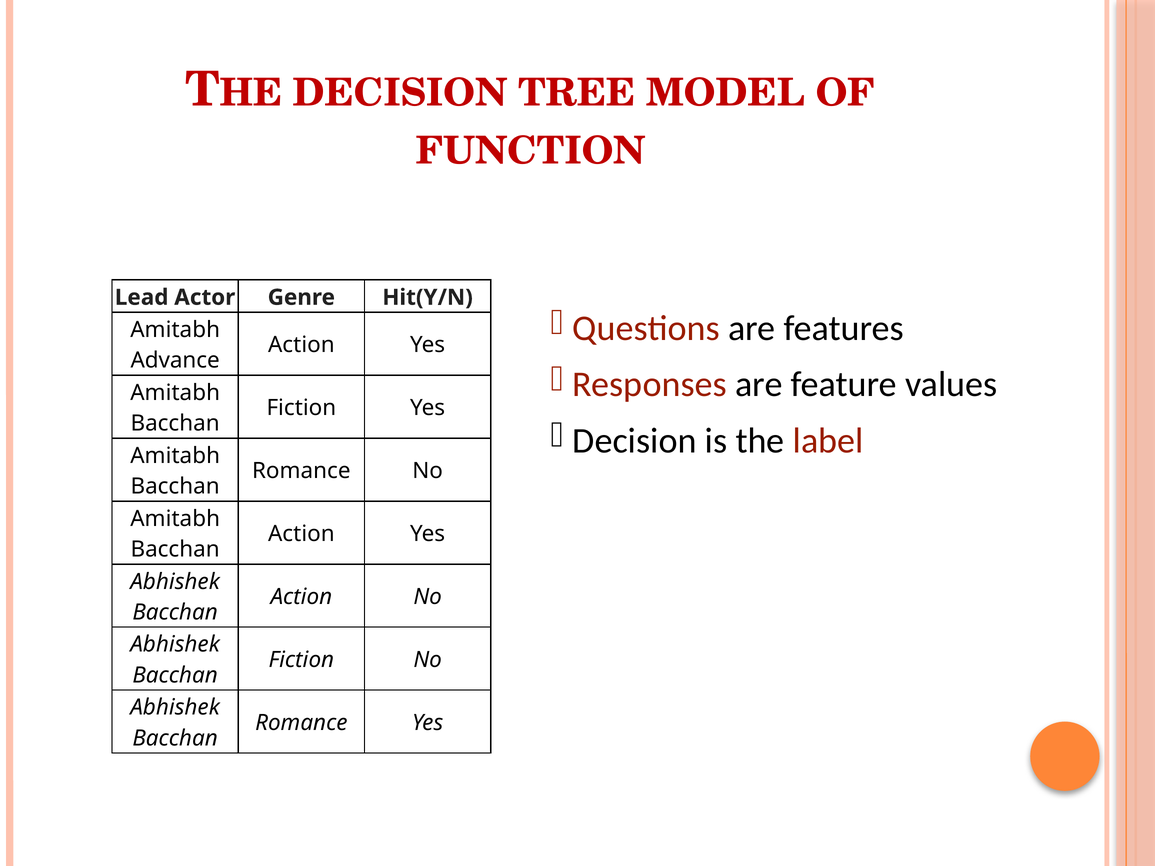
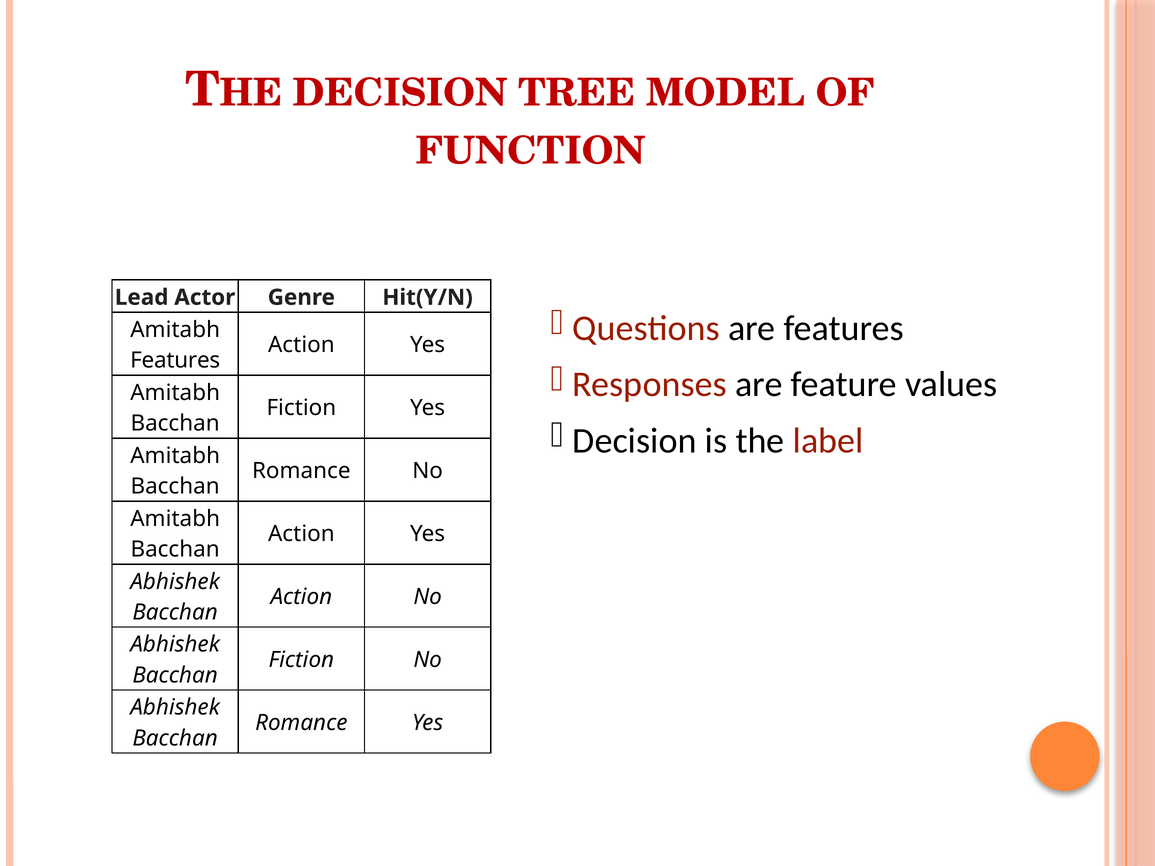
Advance at (175, 360): Advance -> Features
